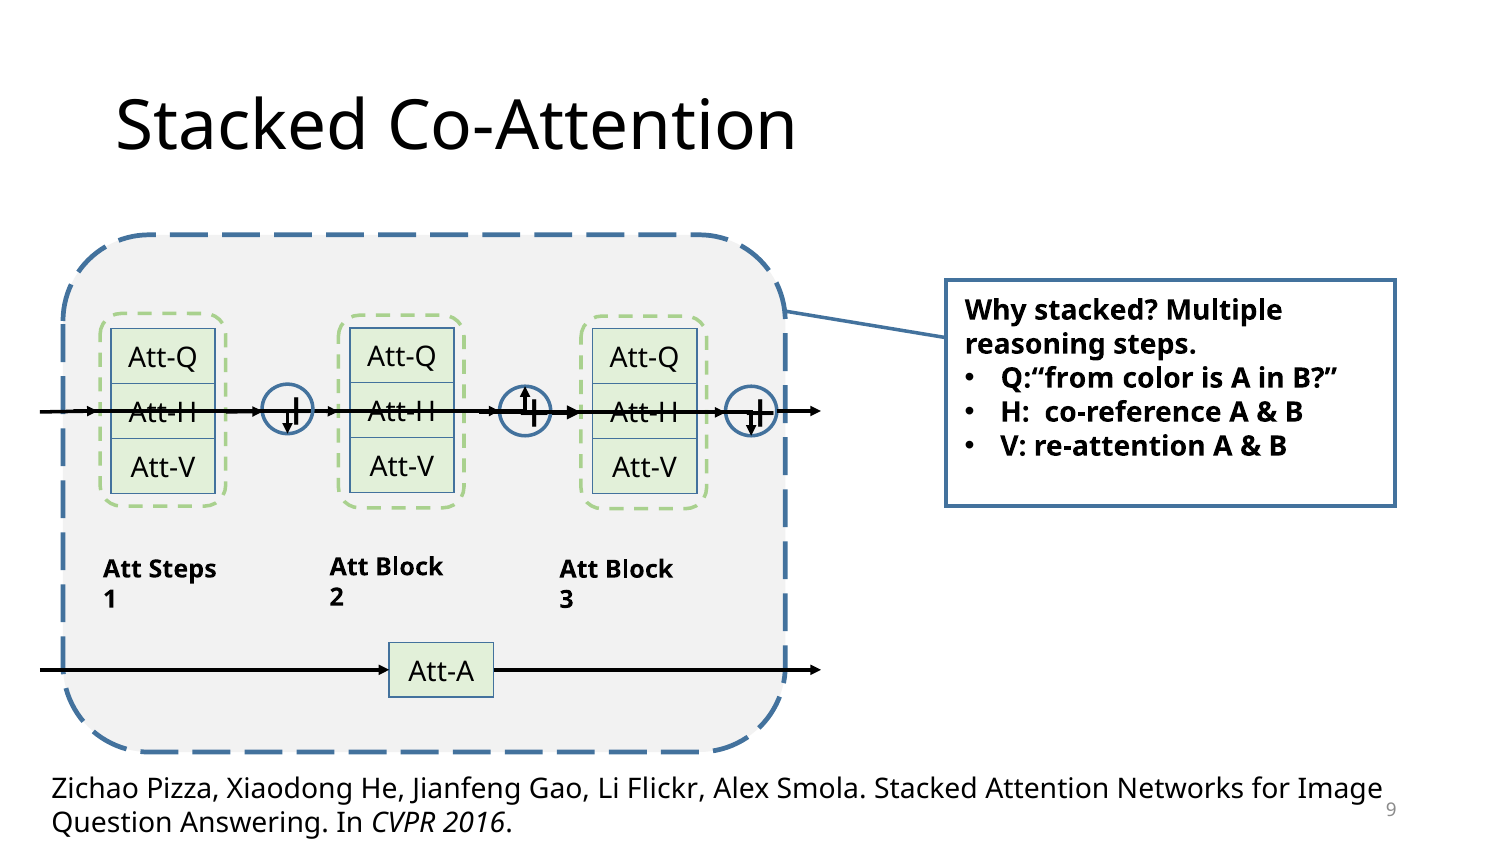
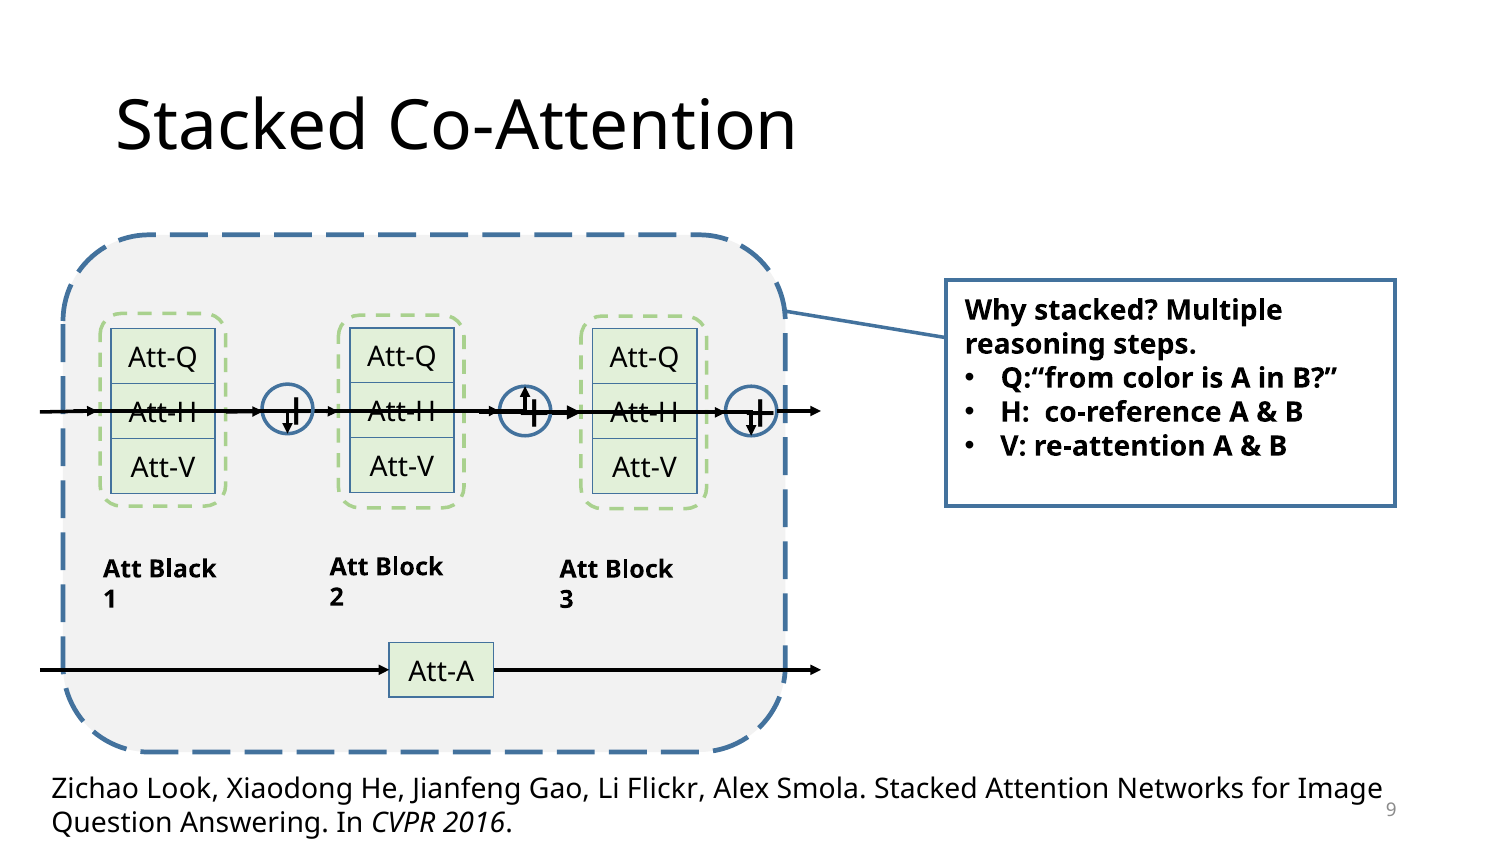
Att Steps: Steps -> Black
Pizza: Pizza -> Look
